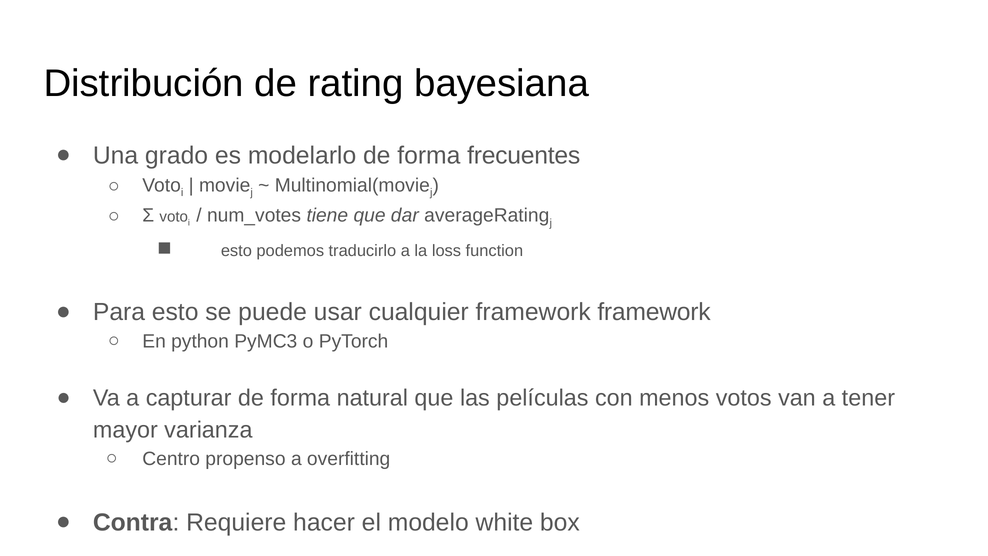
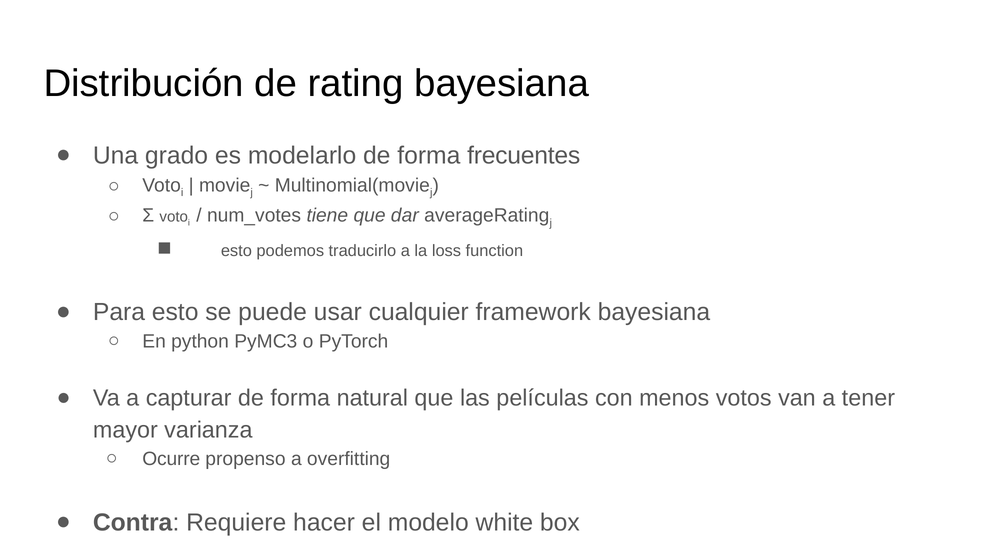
framework framework: framework -> bayesiana
Centro: Centro -> Ocurre
